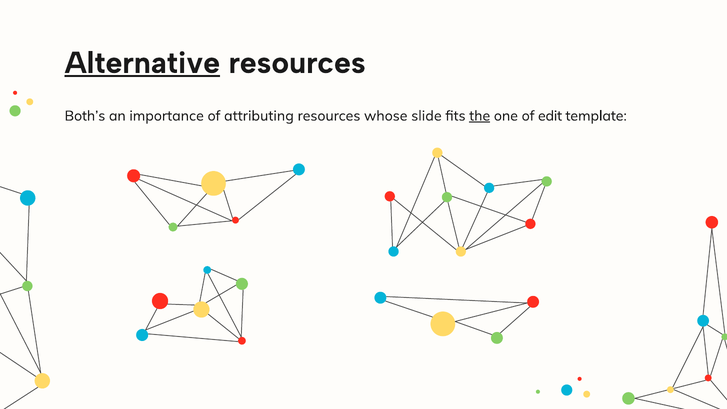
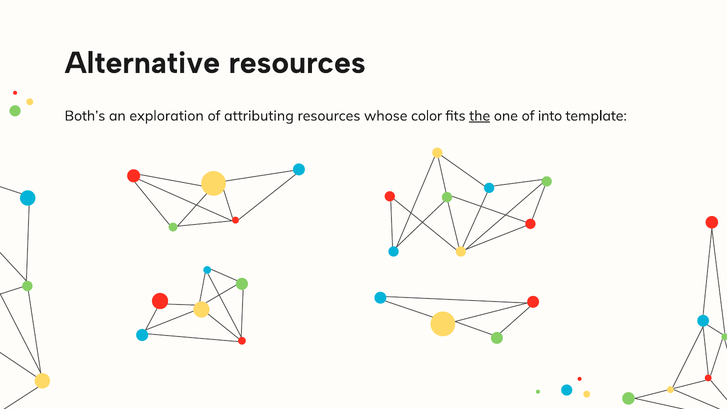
Alternative underline: present -> none
importance: importance -> exploration
slide: slide -> color
edit: edit -> into
